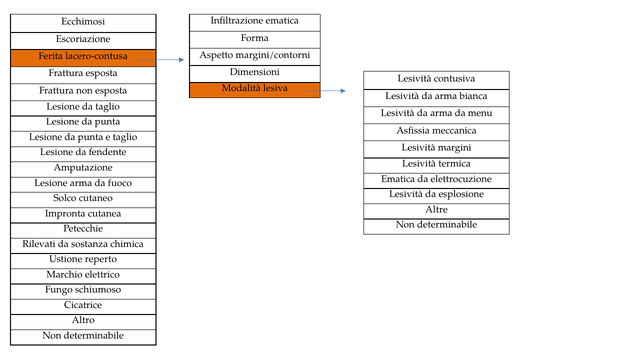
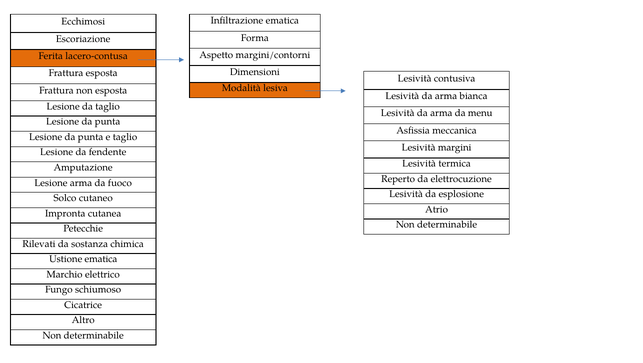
Ematica at (398, 179): Ematica -> Reperto
Altre: Altre -> Atrio
Ustione reperto: reperto -> ematica
